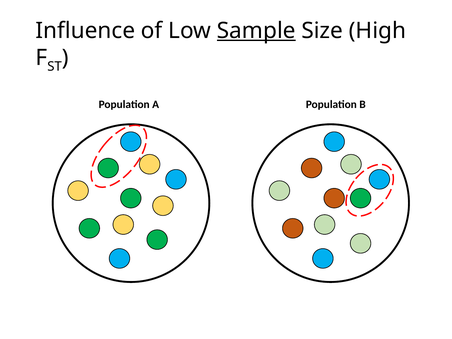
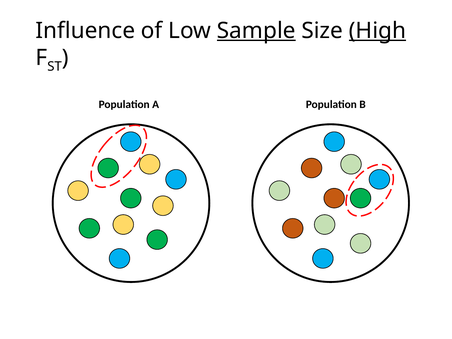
High underline: none -> present
